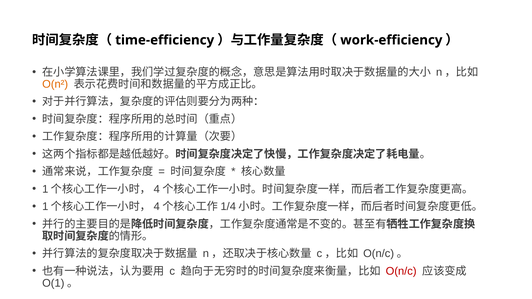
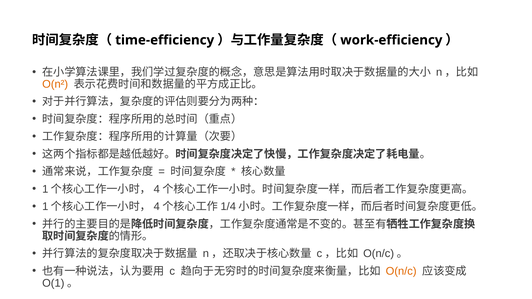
O(n/c colour: red -> orange
